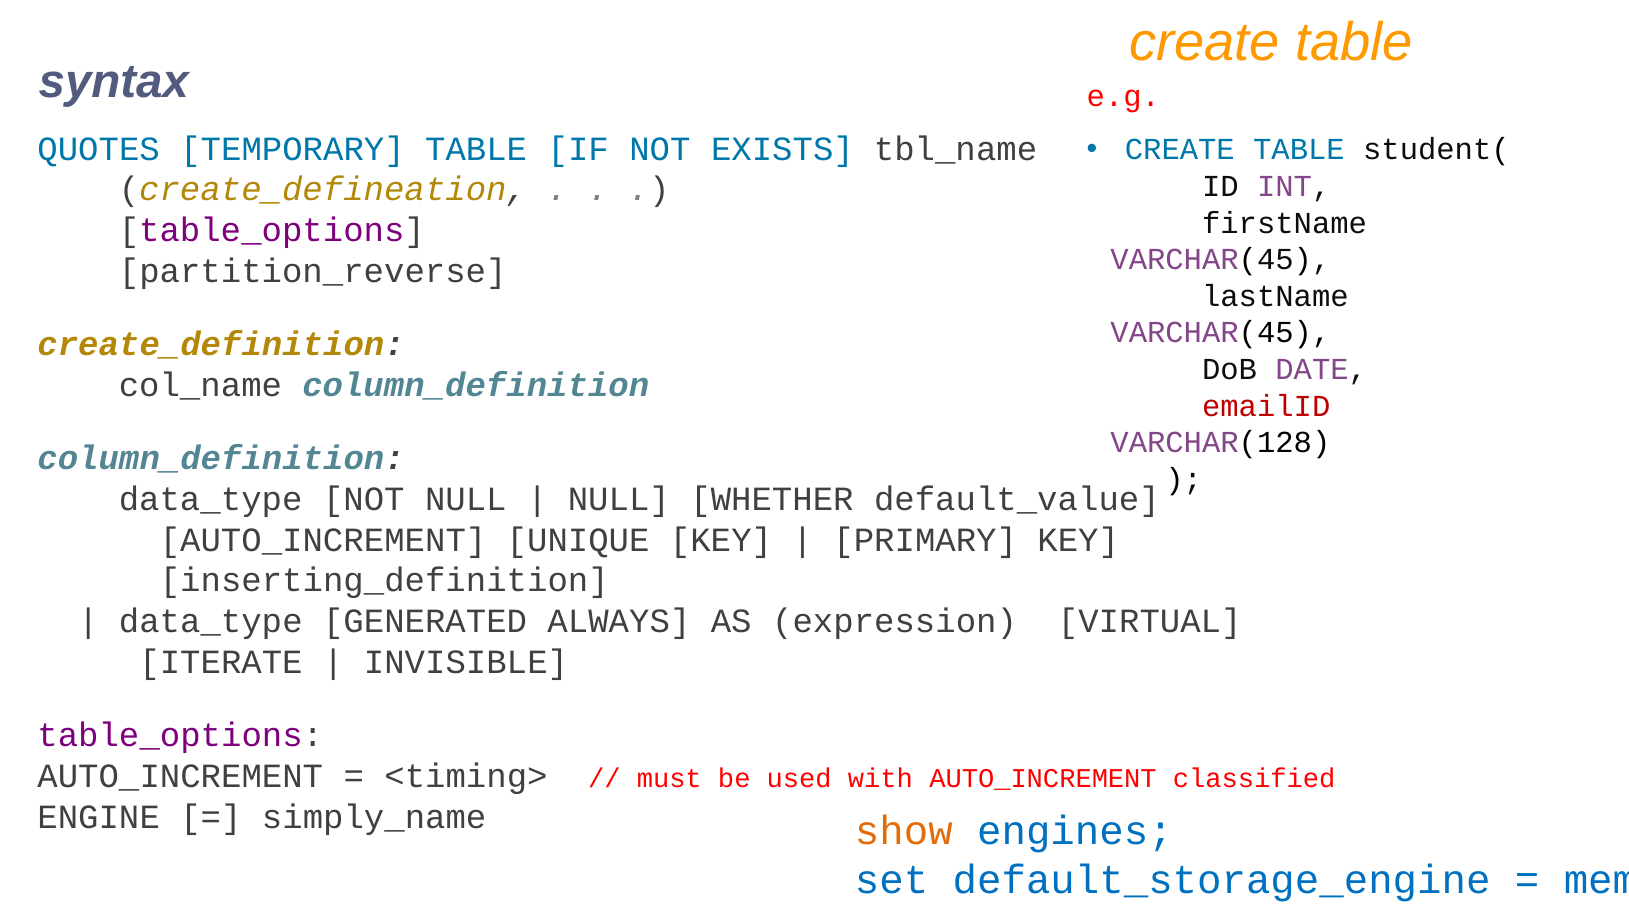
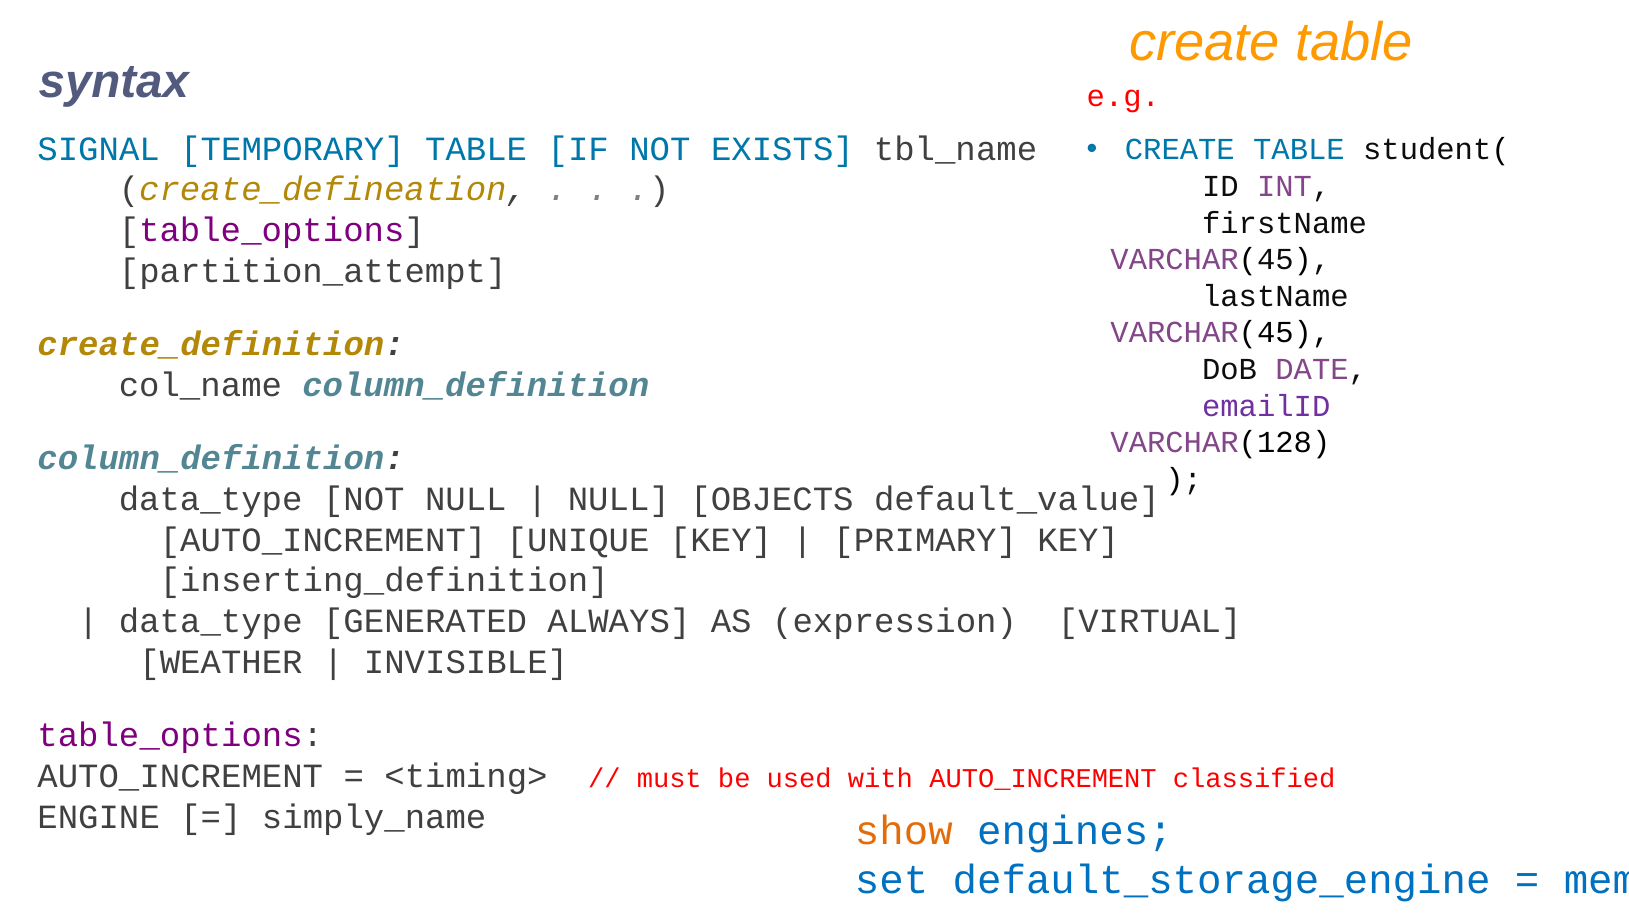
QUOTES: QUOTES -> SIGNAL
partition_reverse: partition_reverse -> partition_attempt
emailID colour: red -> purple
WHETHER: WHETHER -> OBJECTS
ITERATE: ITERATE -> WEATHER
